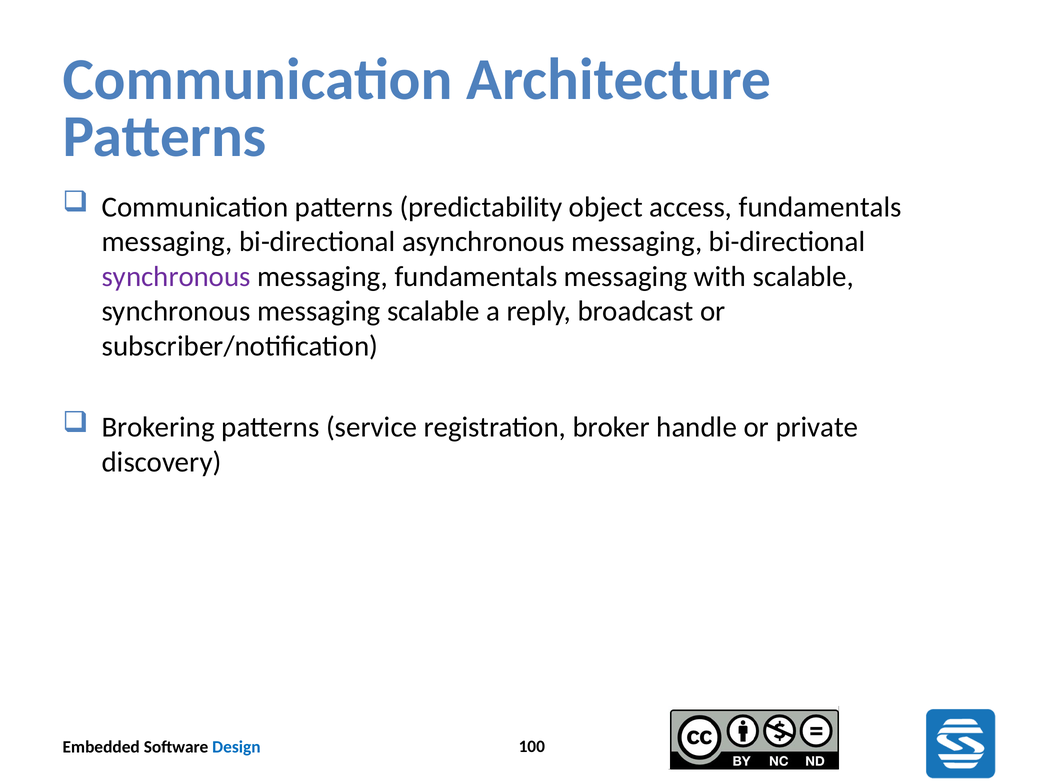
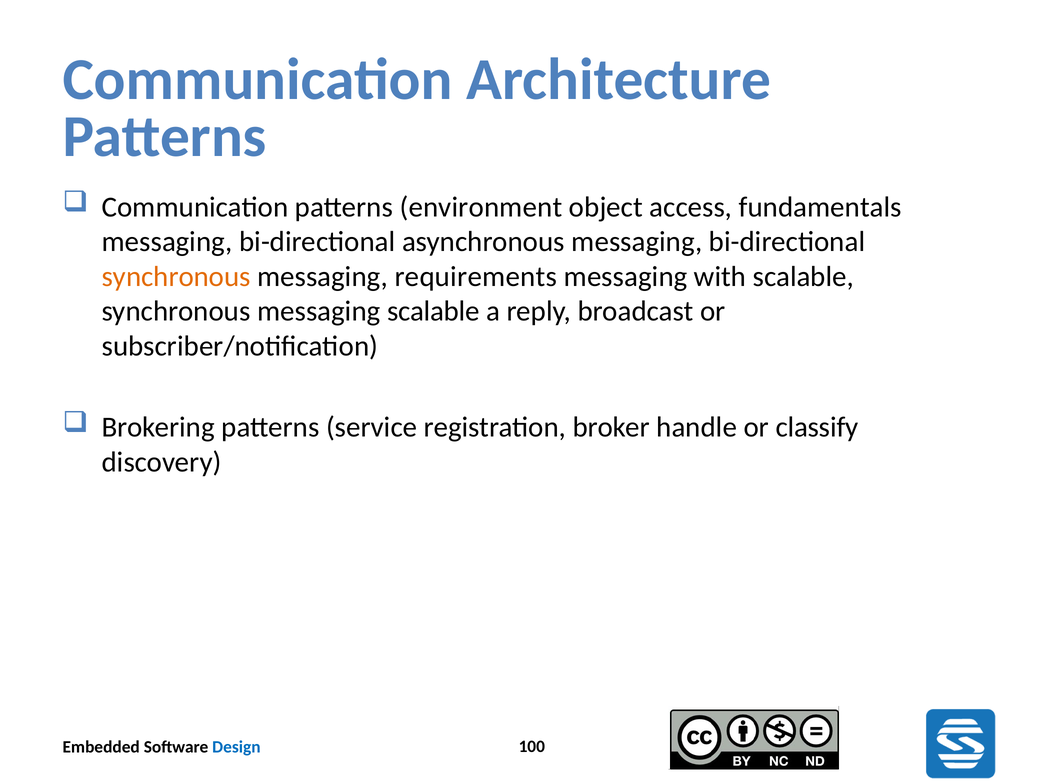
predictability: predictability -> environment
synchronous at (176, 277) colour: purple -> orange
messaging fundamentals: fundamentals -> requirements
private: private -> classify
